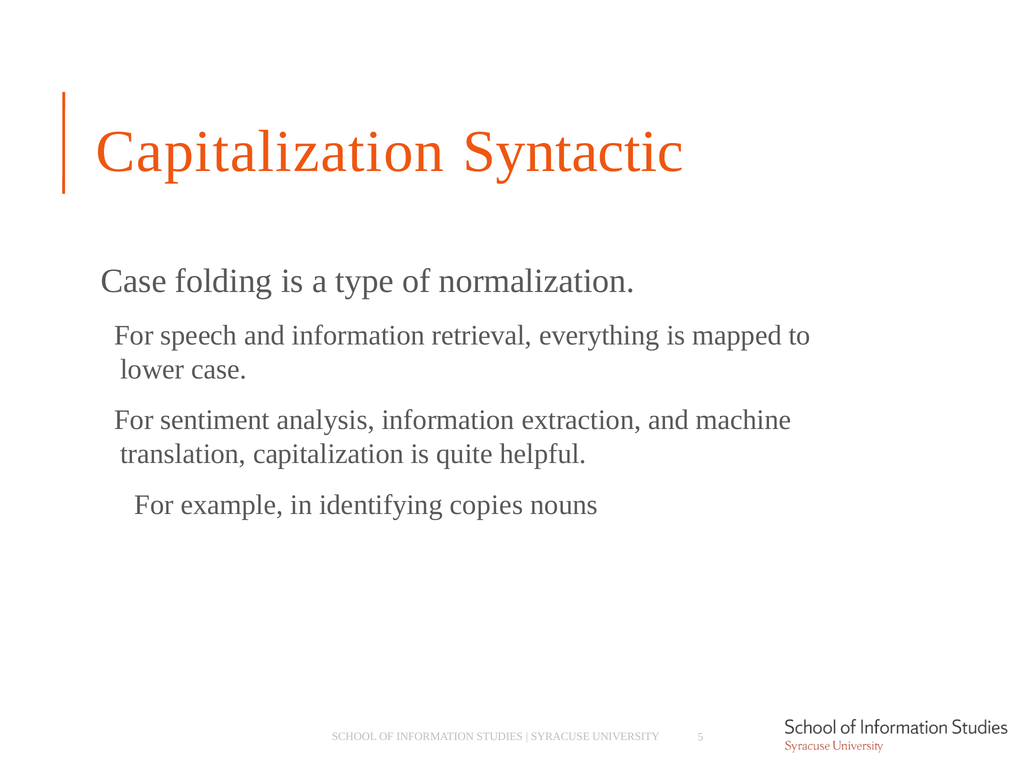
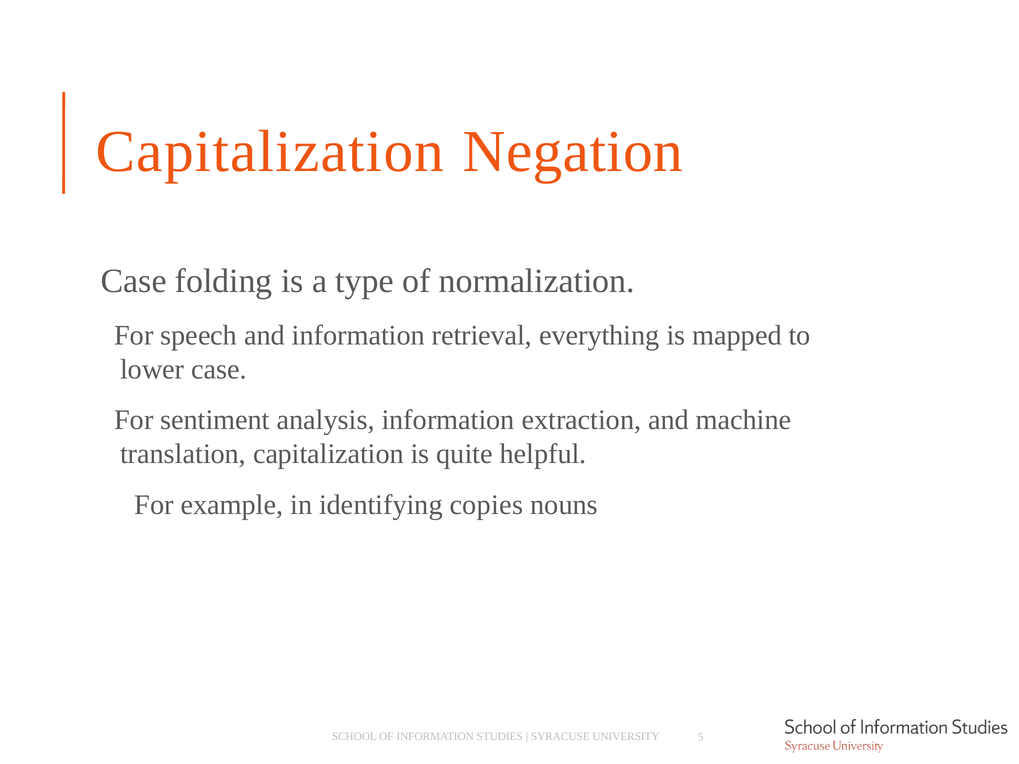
Syntactic: Syntactic -> Negation
